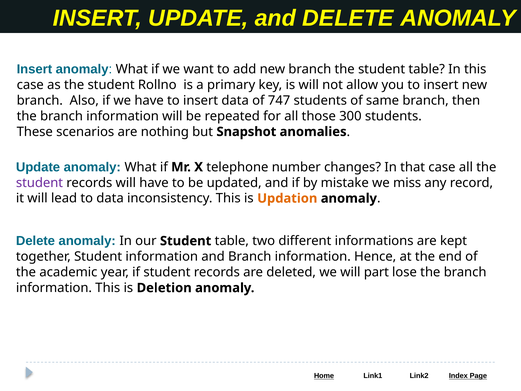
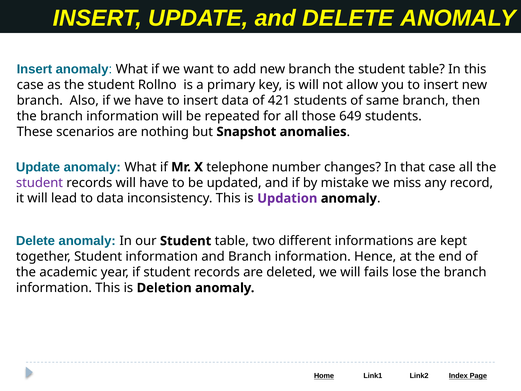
747: 747 -> 421
300: 300 -> 649
Updation colour: orange -> purple
part: part -> fails
